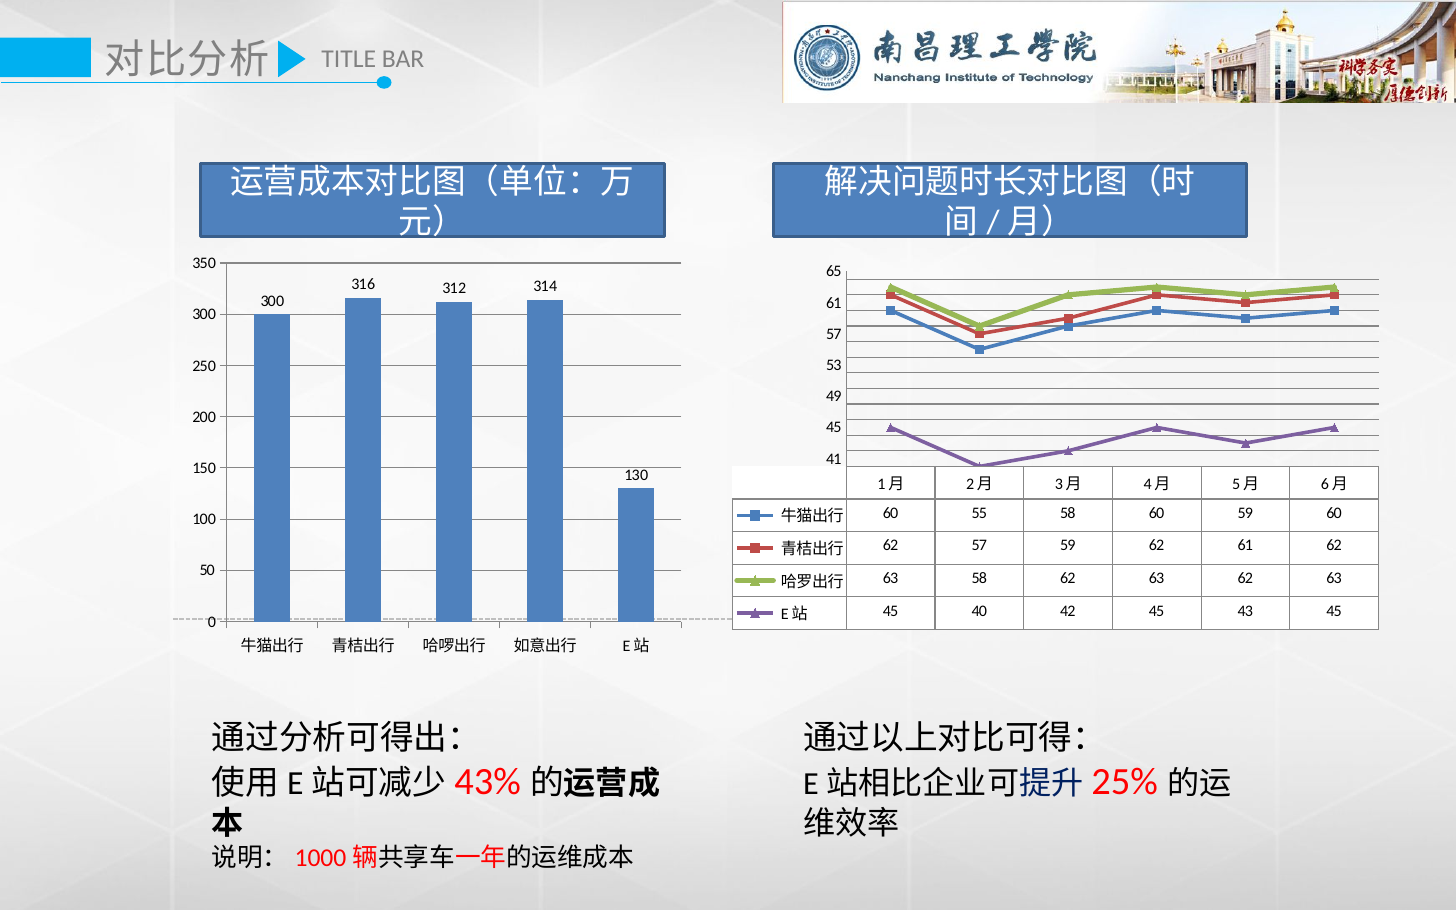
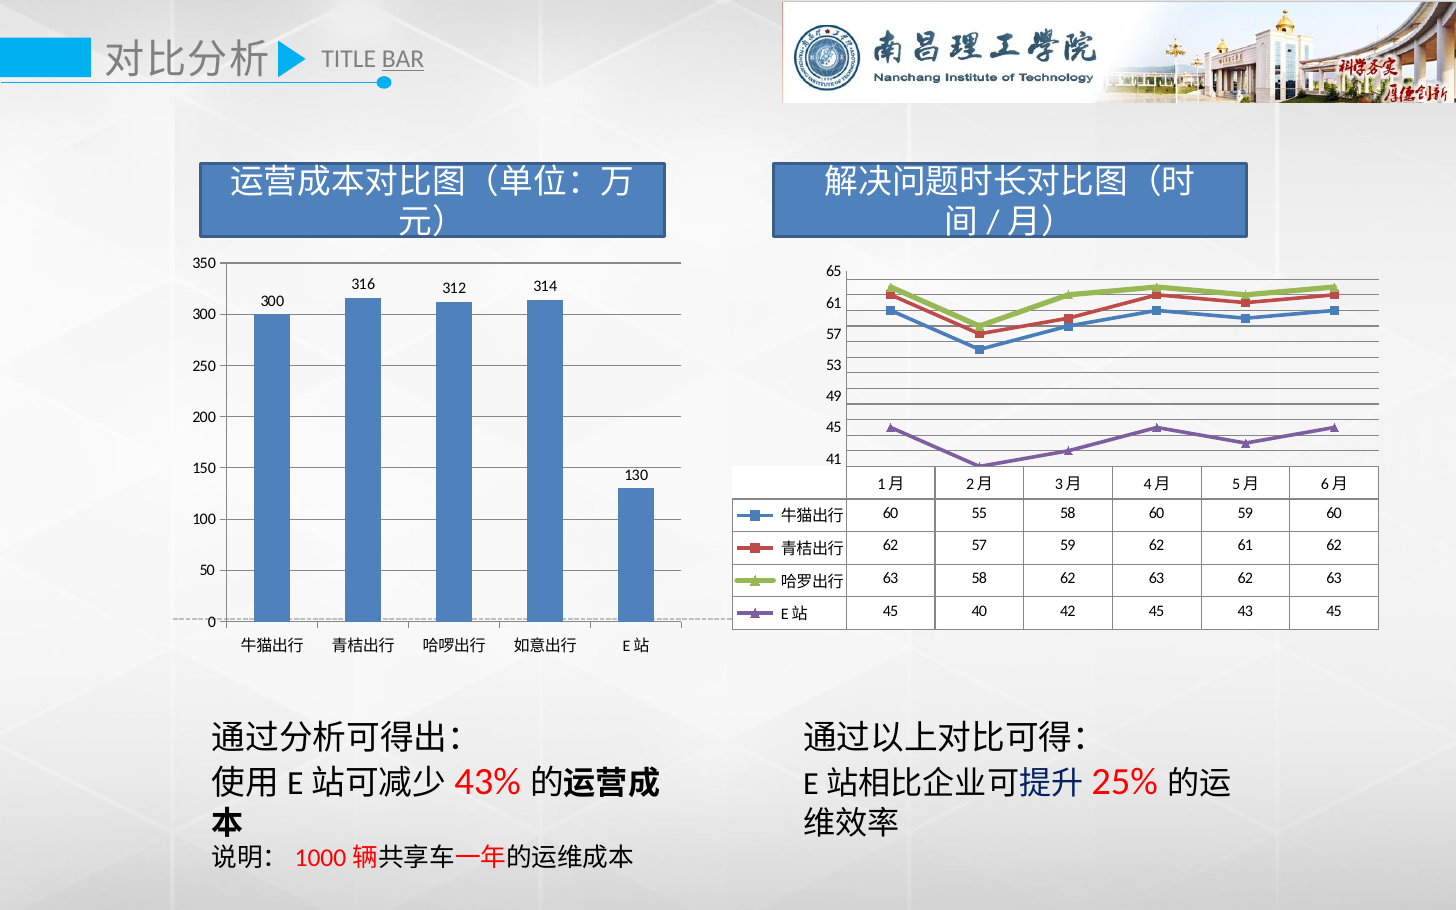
BAR underline: none -> present
